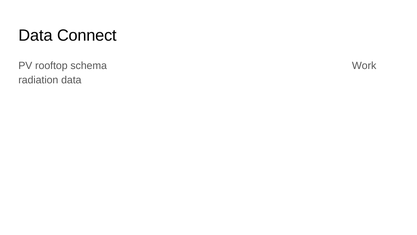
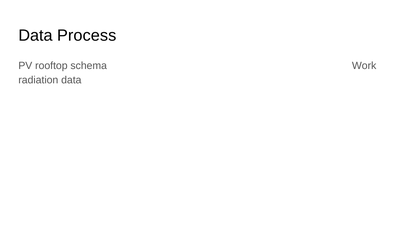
Connect: Connect -> Process
